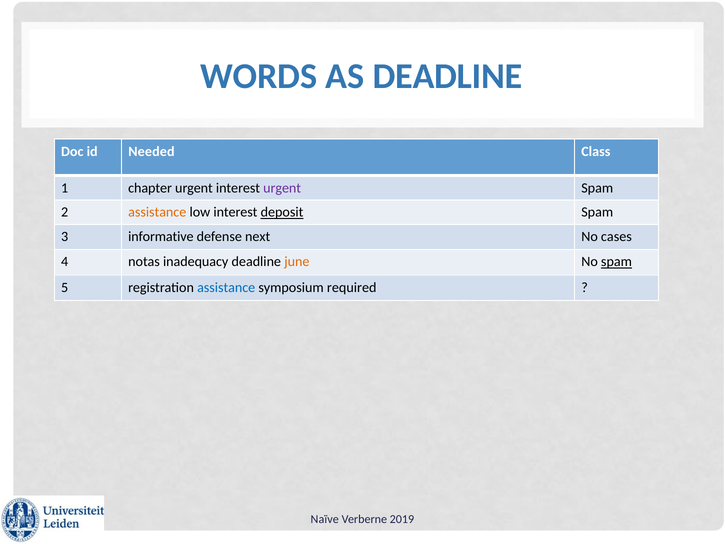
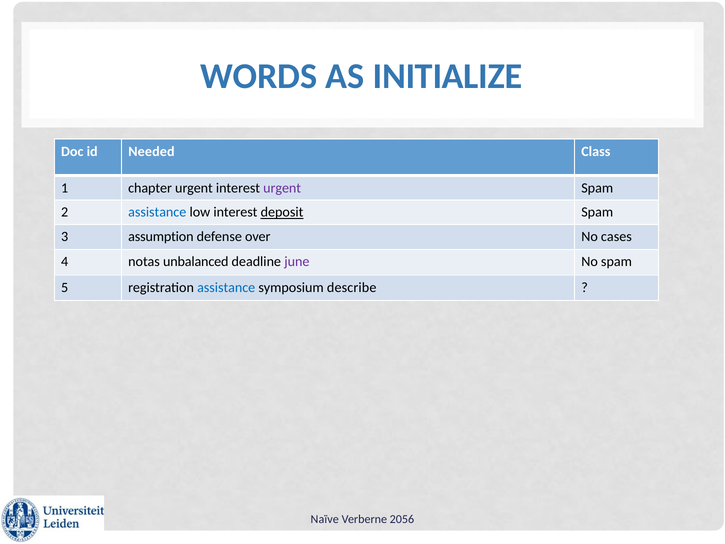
AS DEADLINE: DEADLINE -> INITIALIZE
assistance at (157, 212) colour: orange -> blue
informative: informative -> assumption
next: next -> over
inadequacy: inadequacy -> unbalanced
june colour: orange -> purple
spam at (616, 262) underline: present -> none
required: required -> describe
2019: 2019 -> 2056
